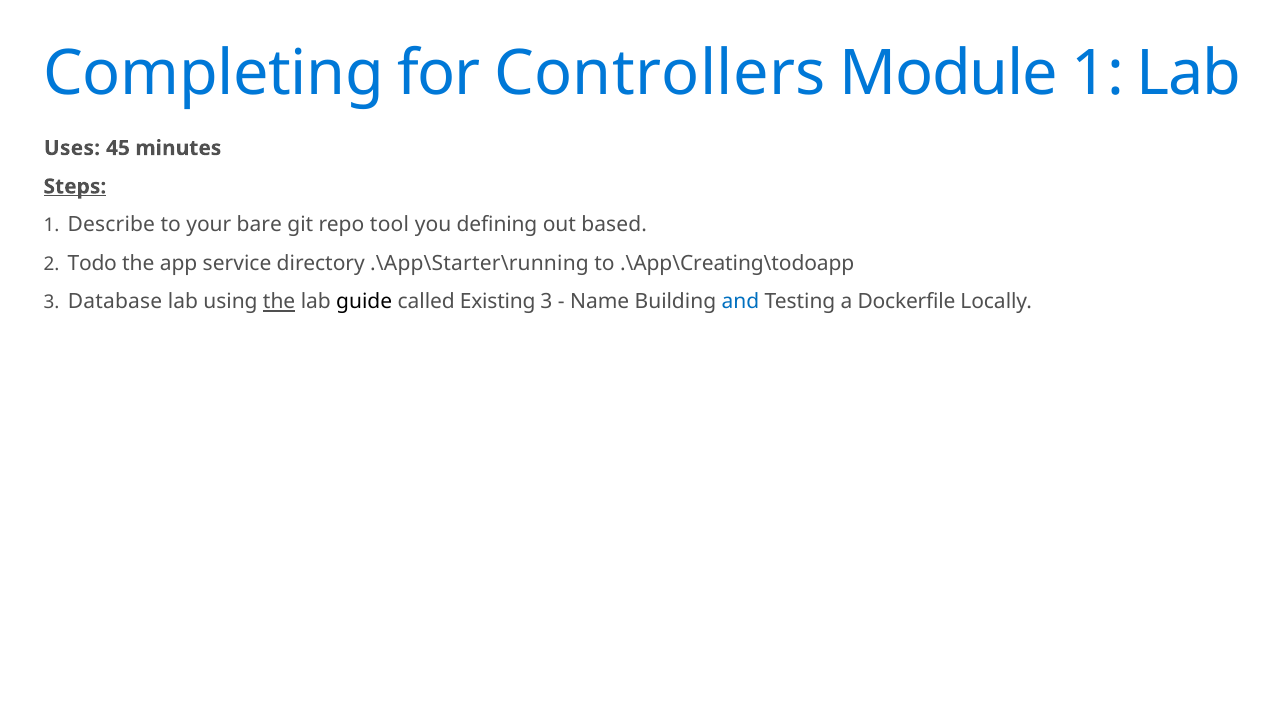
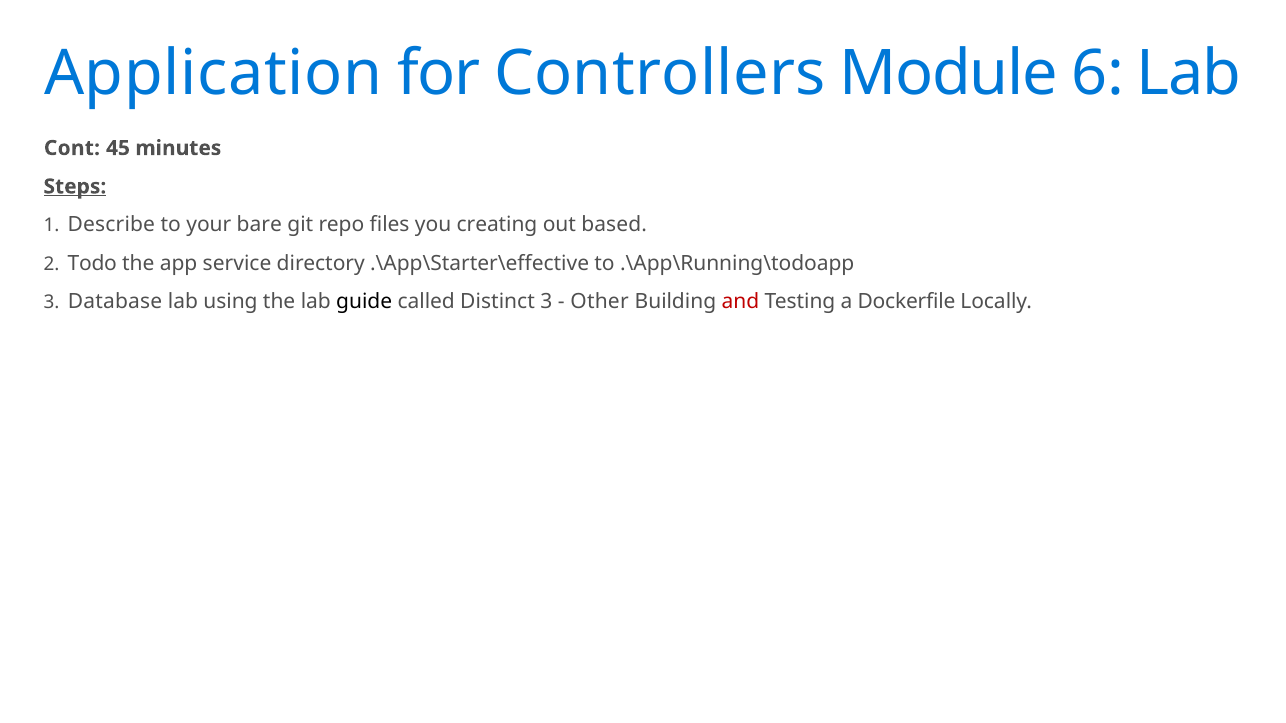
Completing: Completing -> Application
Module 1: 1 -> 6
Uses: Uses -> Cont
tool: tool -> files
defining: defining -> creating
.\App\Starter\running: .\App\Starter\running -> .\App\Starter\effective
.\App\Creating\todoapp: .\App\Creating\todoapp -> .\App\Running\todoapp
the at (279, 302) underline: present -> none
Existing: Existing -> Distinct
Name: Name -> Other
and colour: blue -> red
